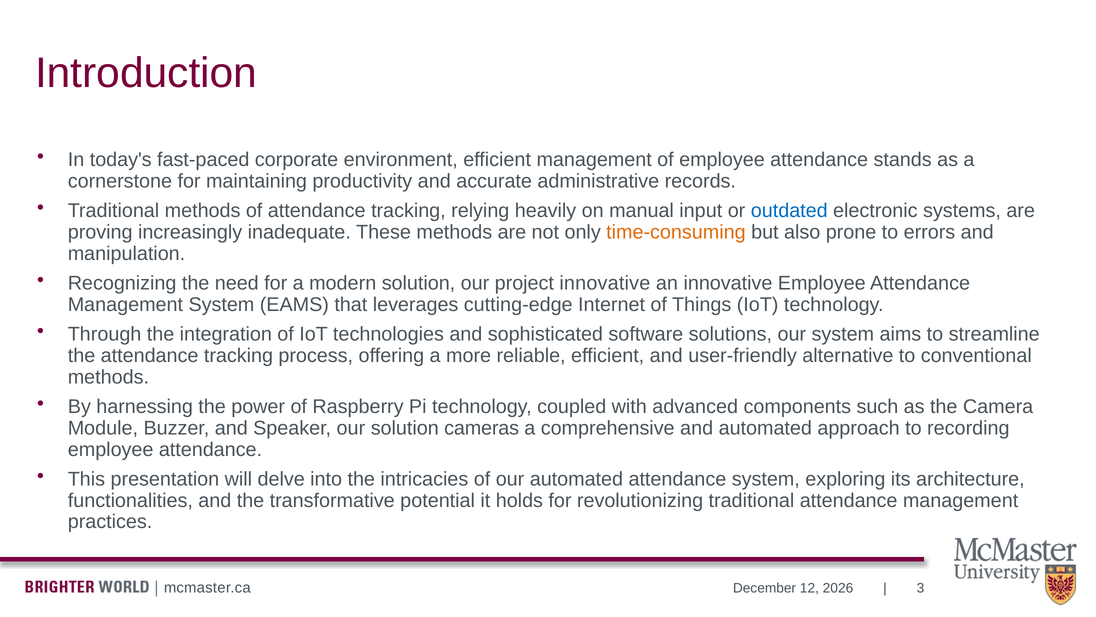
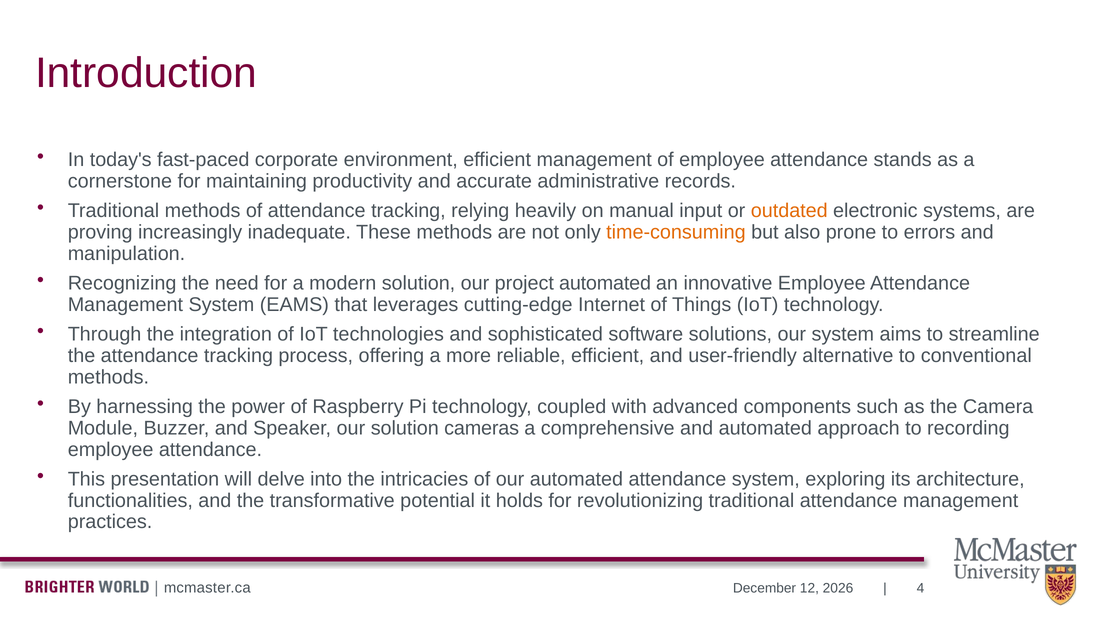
outdated colour: blue -> orange
project innovative: innovative -> automated
3: 3 -> 4
